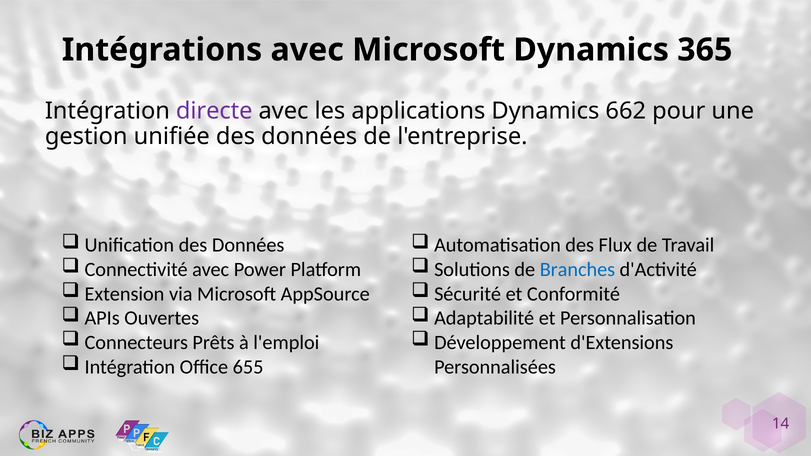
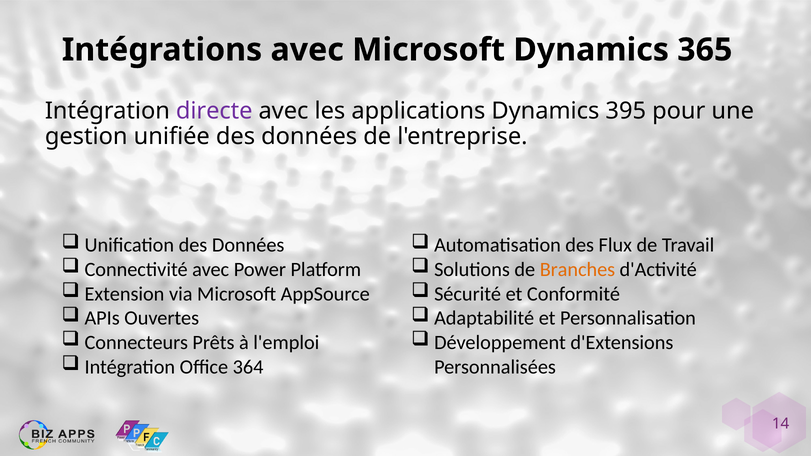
662: 662 -> 395
Branches colour: blue -> orange
655: 655 -> 364
